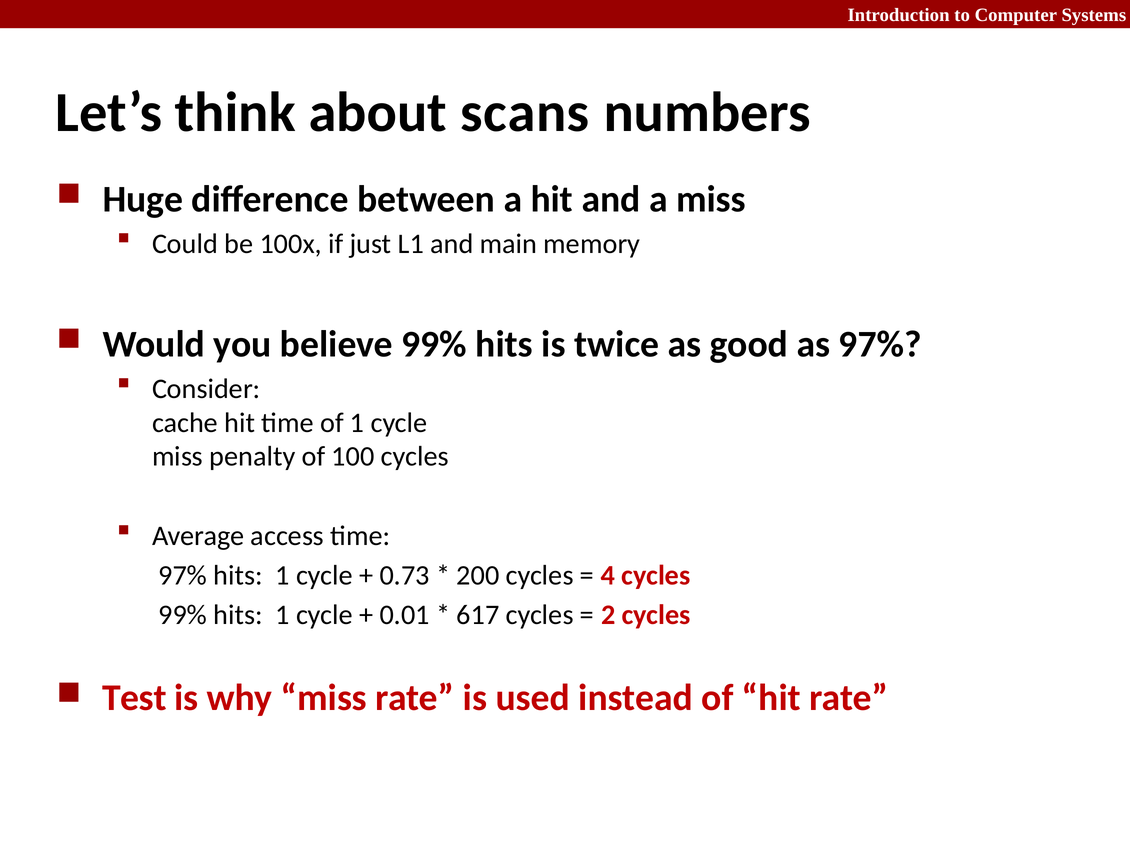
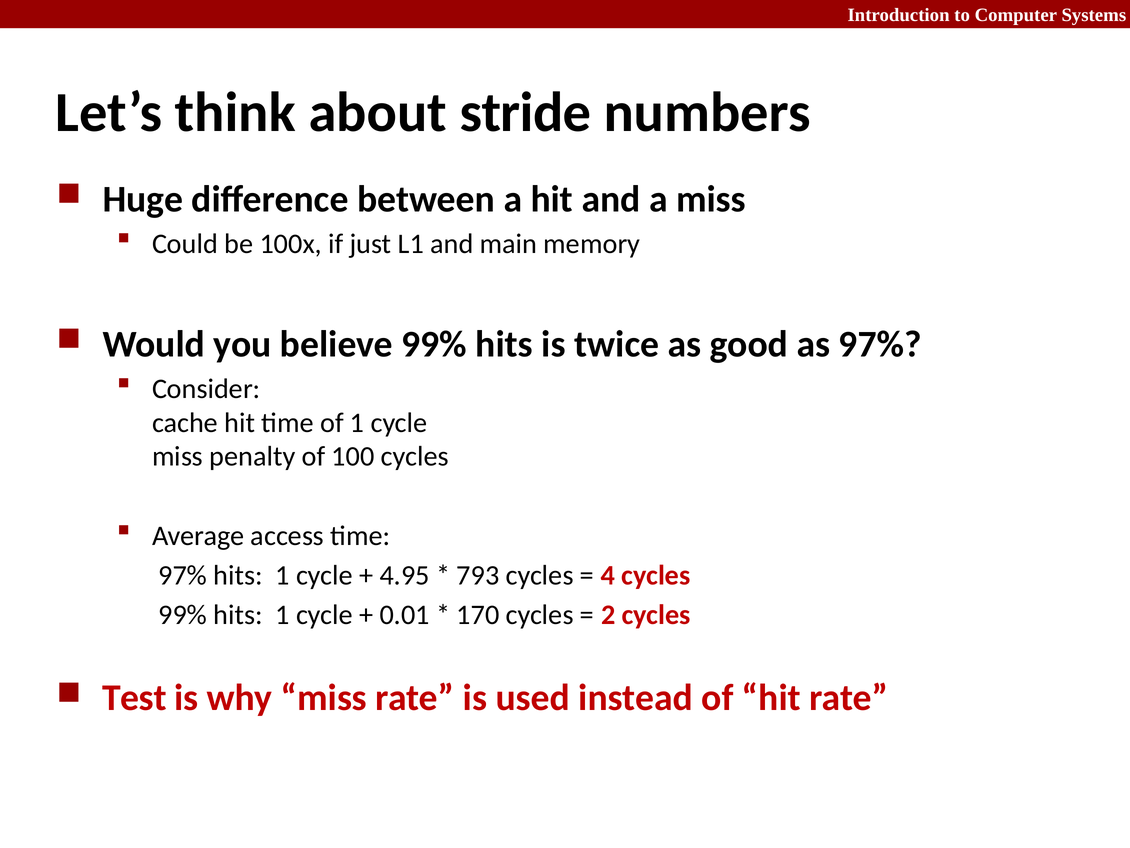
scans: scans -> stride
0.73: 0.73 -> 4.95
200: 200 -> 793
617: 617 -> 170
